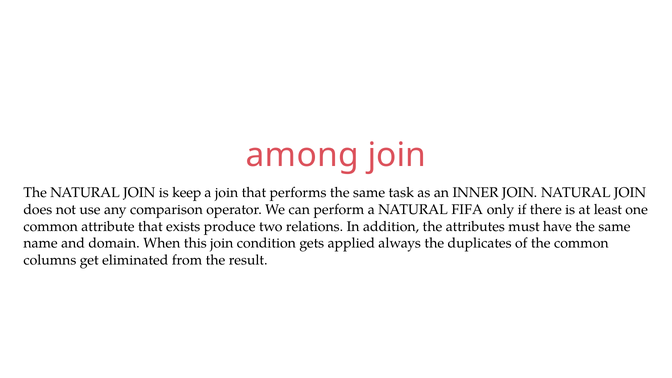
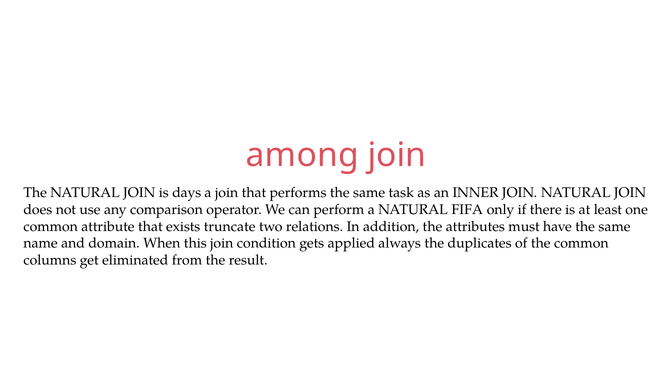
keep: keep -> days
produce: produce -> truncate
